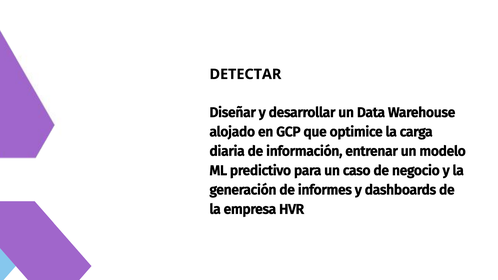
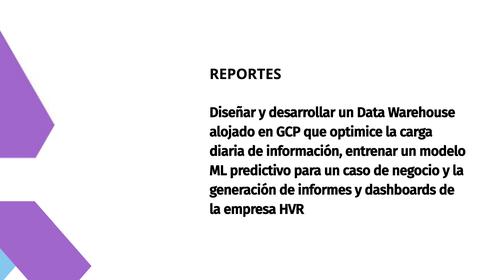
DETECTAR: DETECTAR -> REPORTES
